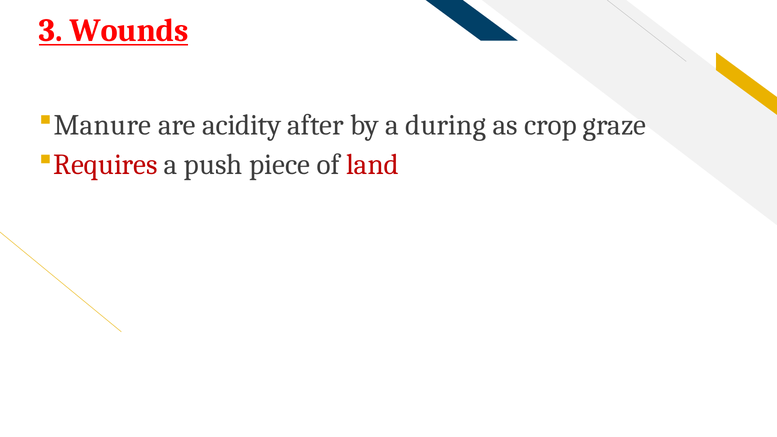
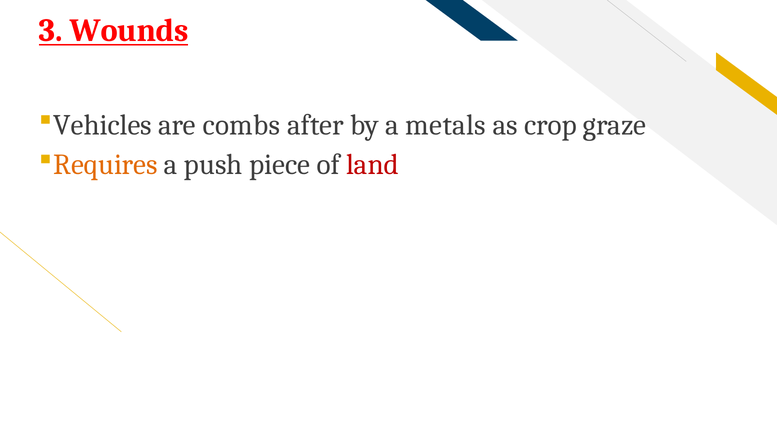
Manure: Manure -> Vehicles
acidity: acidity -> combs
during: during -> metals
Requires colour: red -> orange
